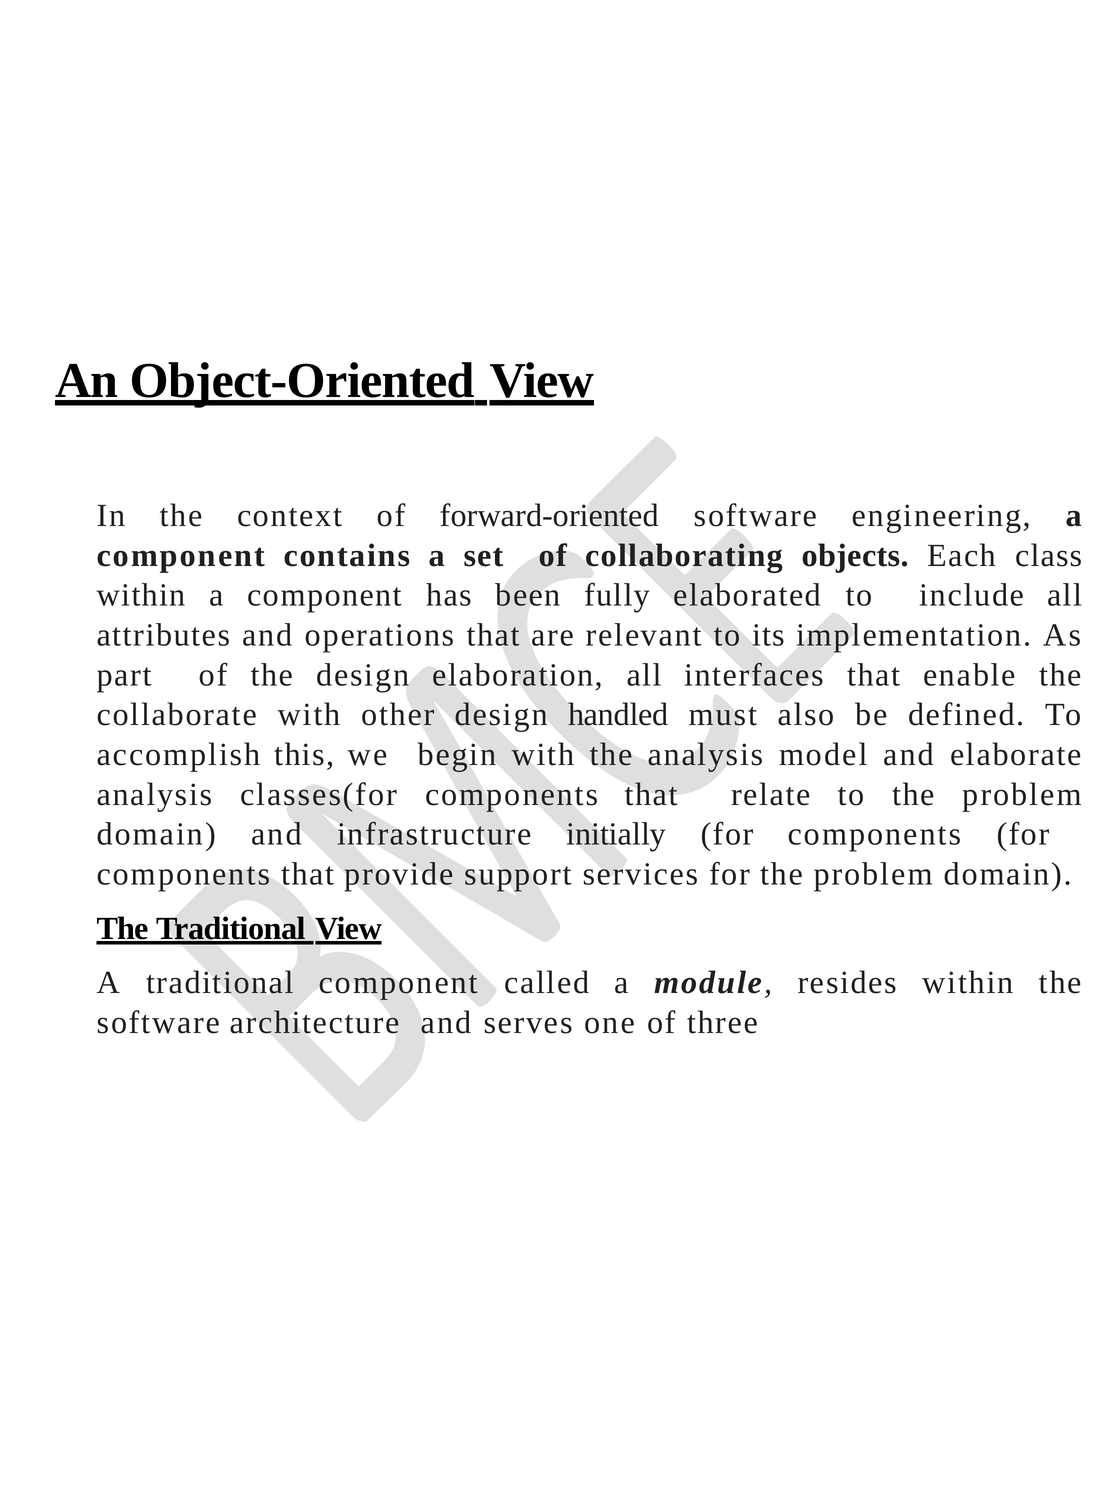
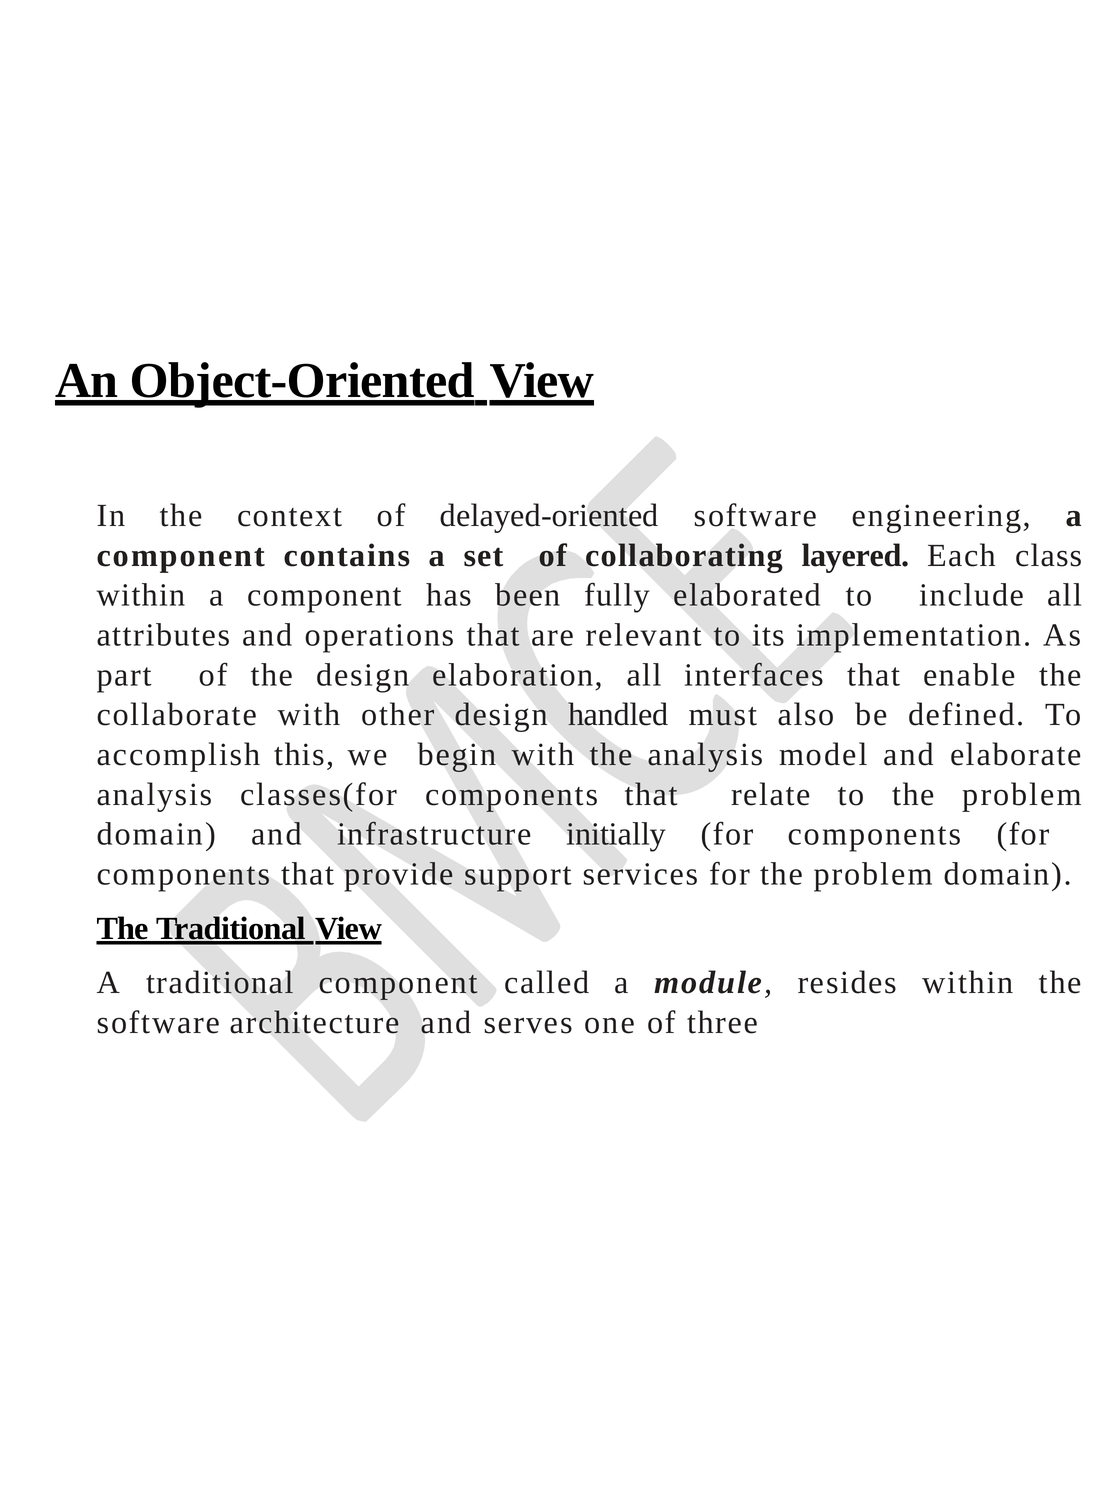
forward-oriented: forward-oriented -> delayed-oriented
objects: objects -> layered
